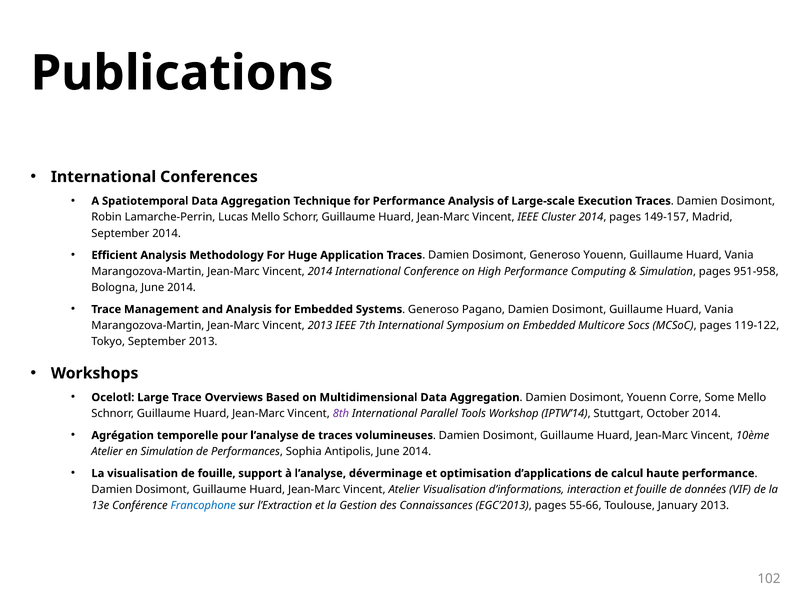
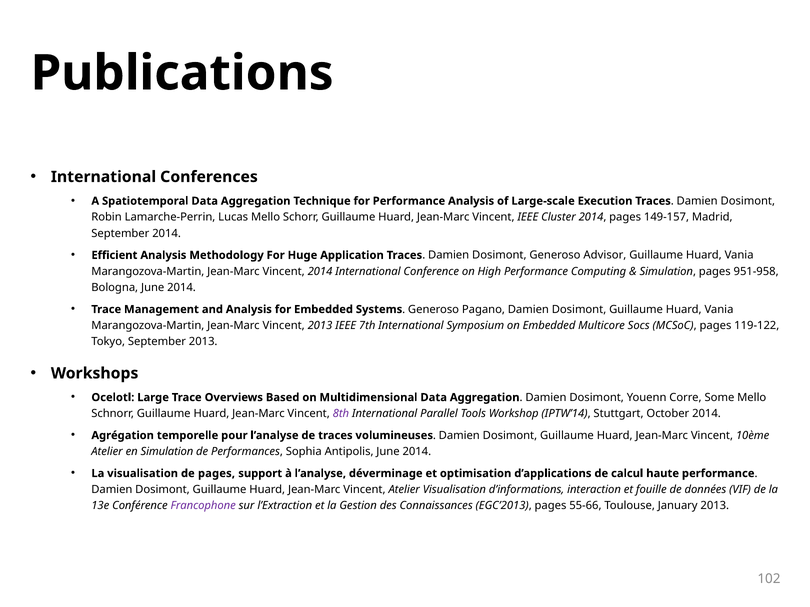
Generoso Youenn: Youenn -> Advisor
de fouille: fouille -> pages
Francophone colour: blue -> purple
